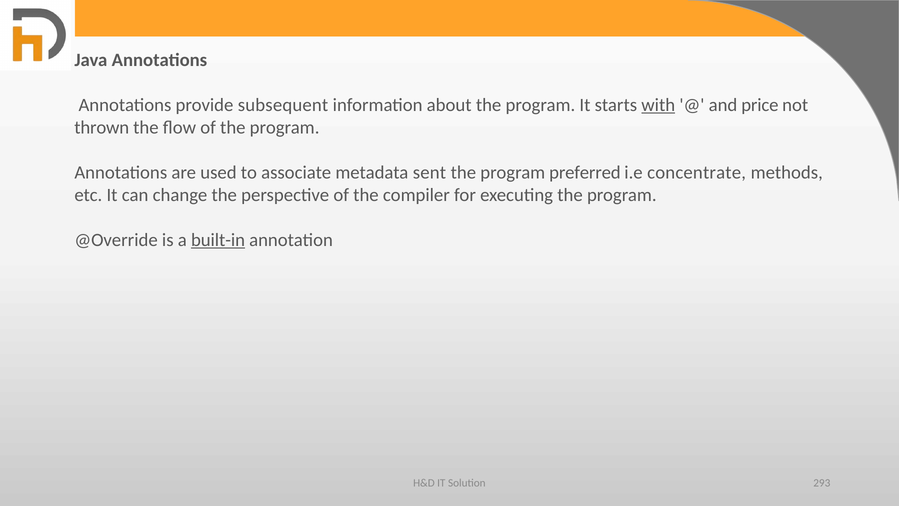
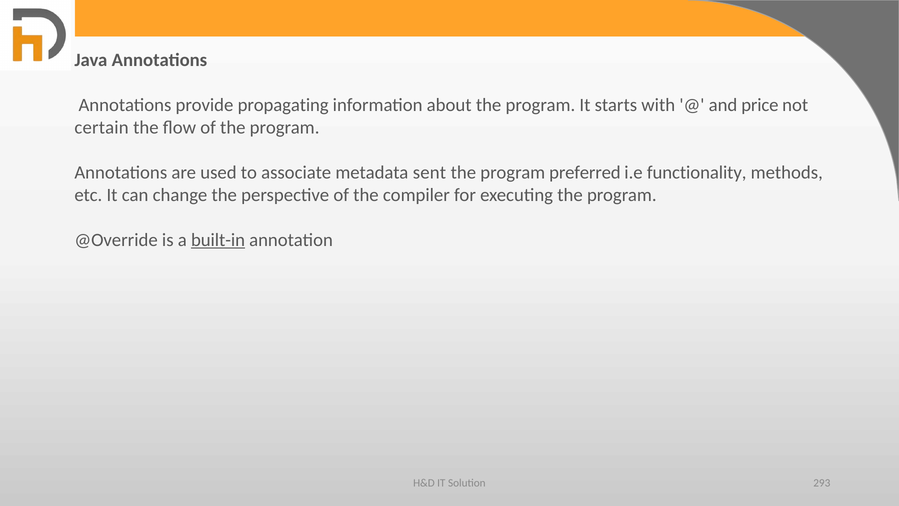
subsequent: subsequent -> propagating
with underline: present -> none
thrown: thrown -> certain
concentrate: concentrate -> functionality
